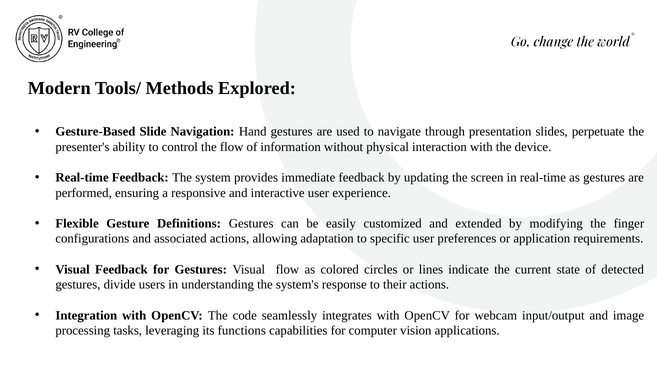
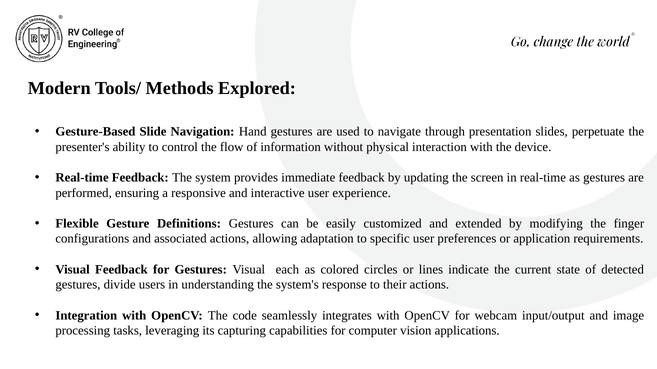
Visual flow: flow -> each
functions: functions -> capturing
